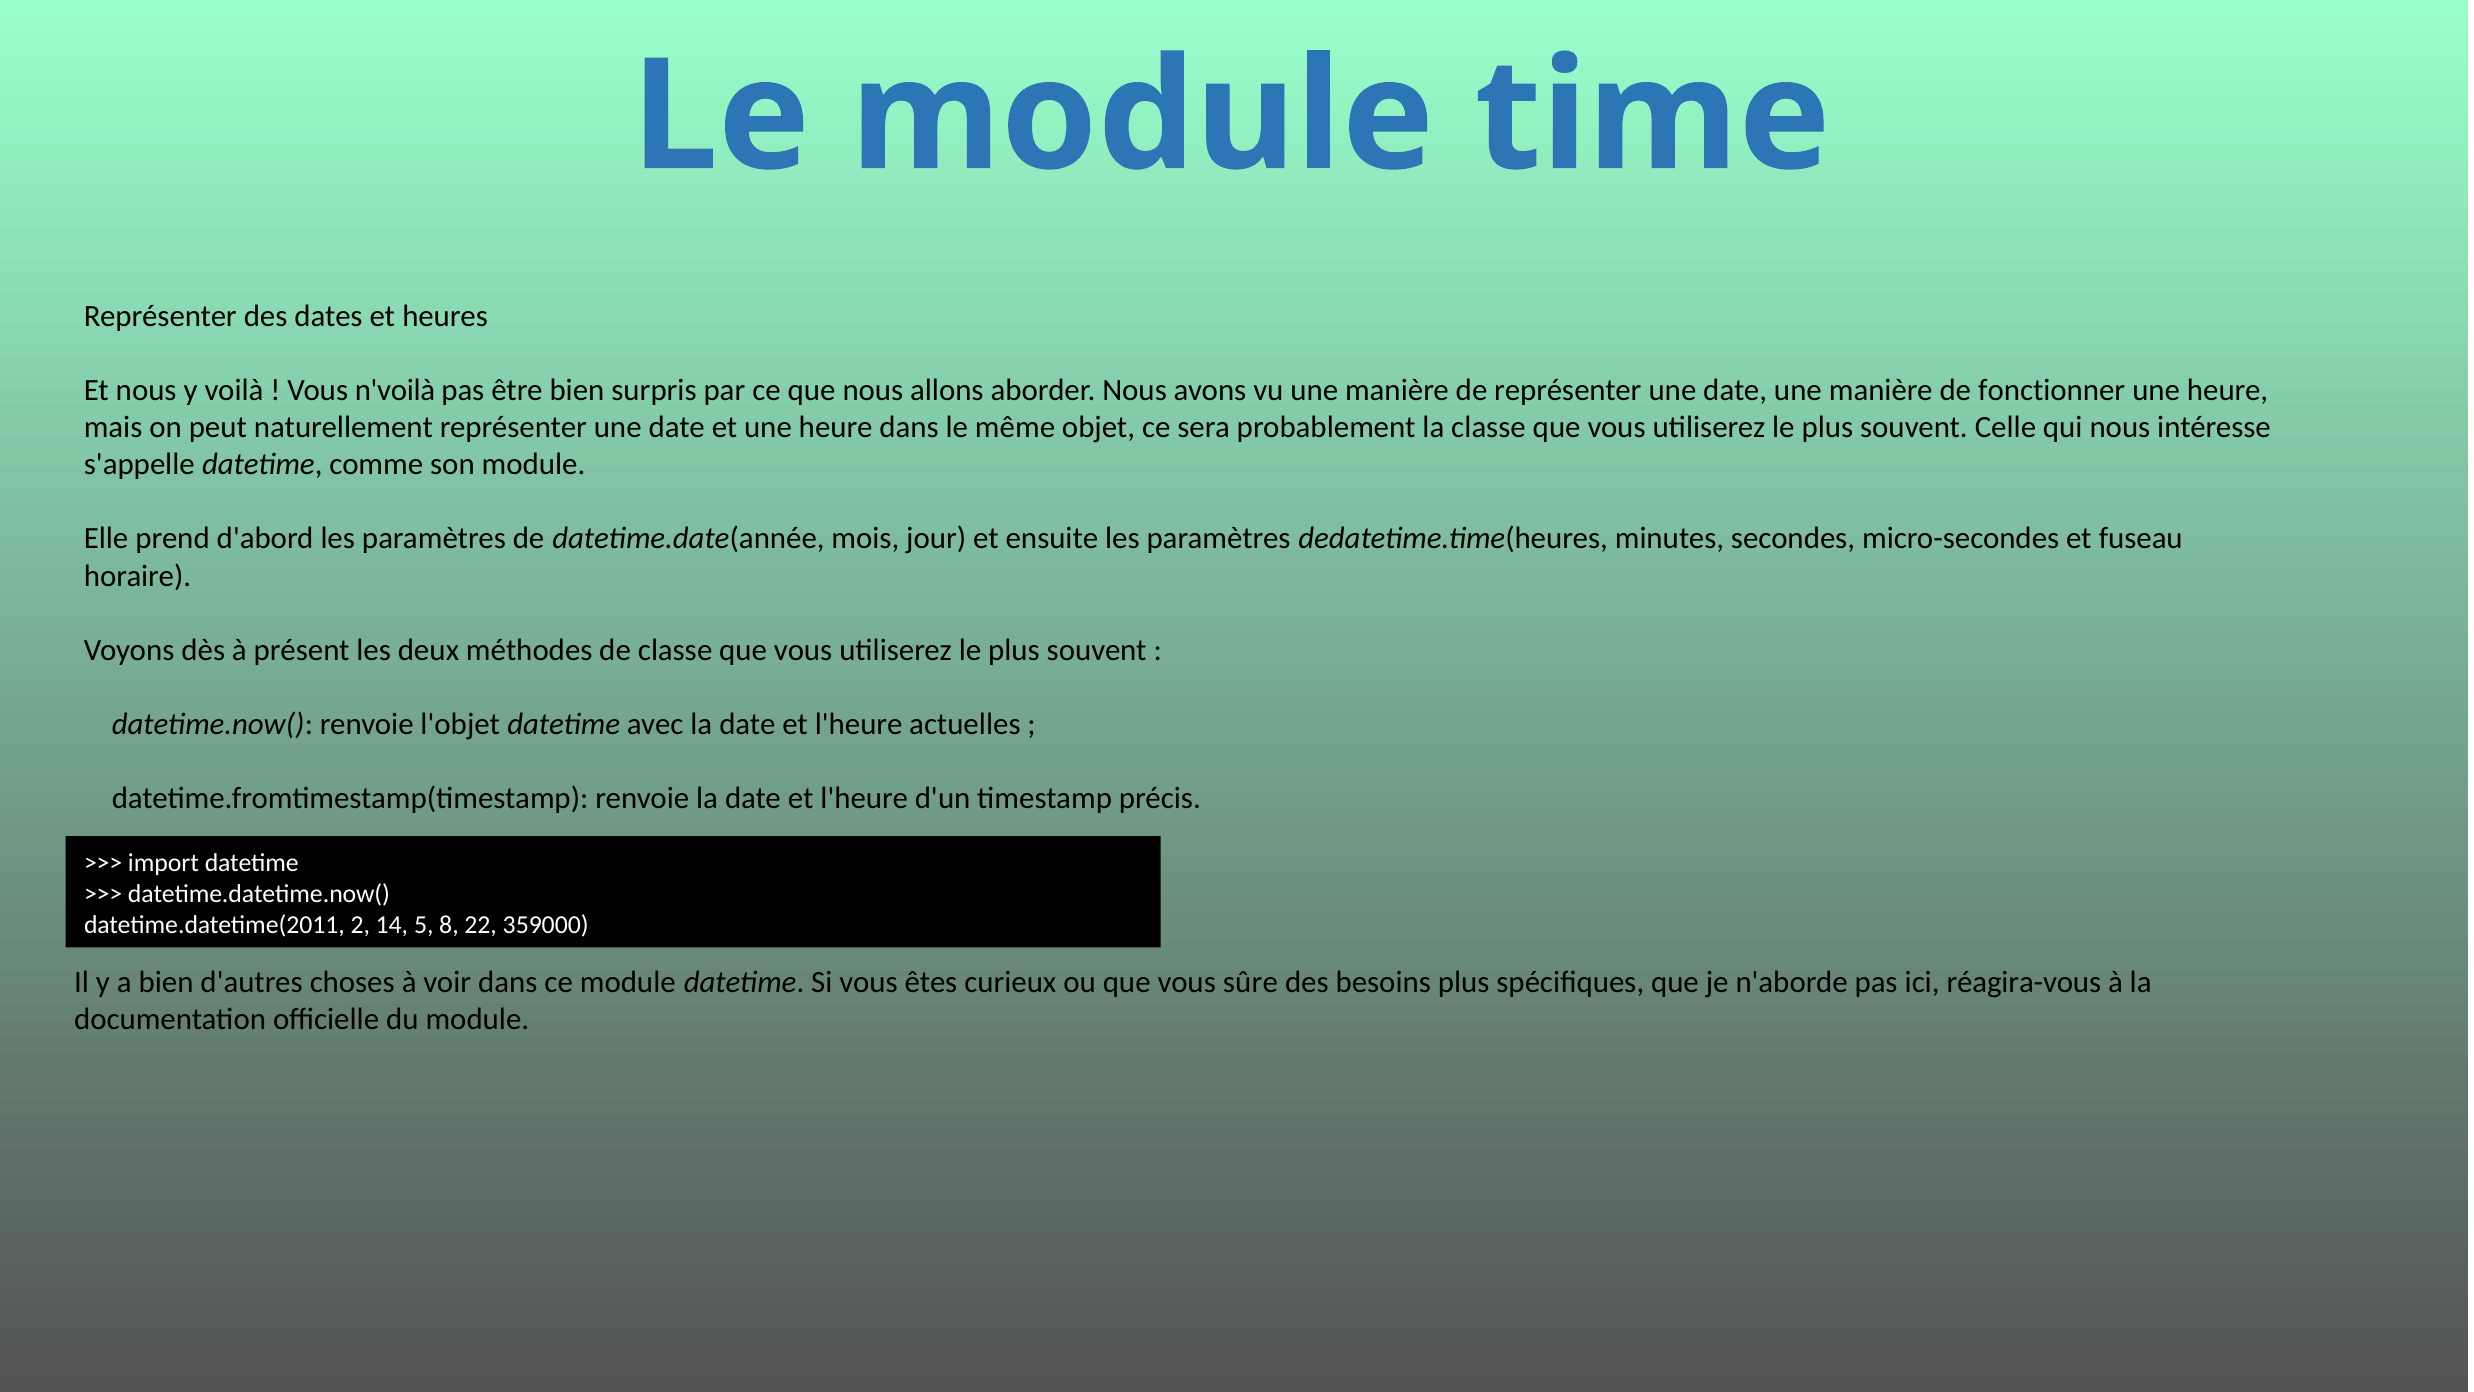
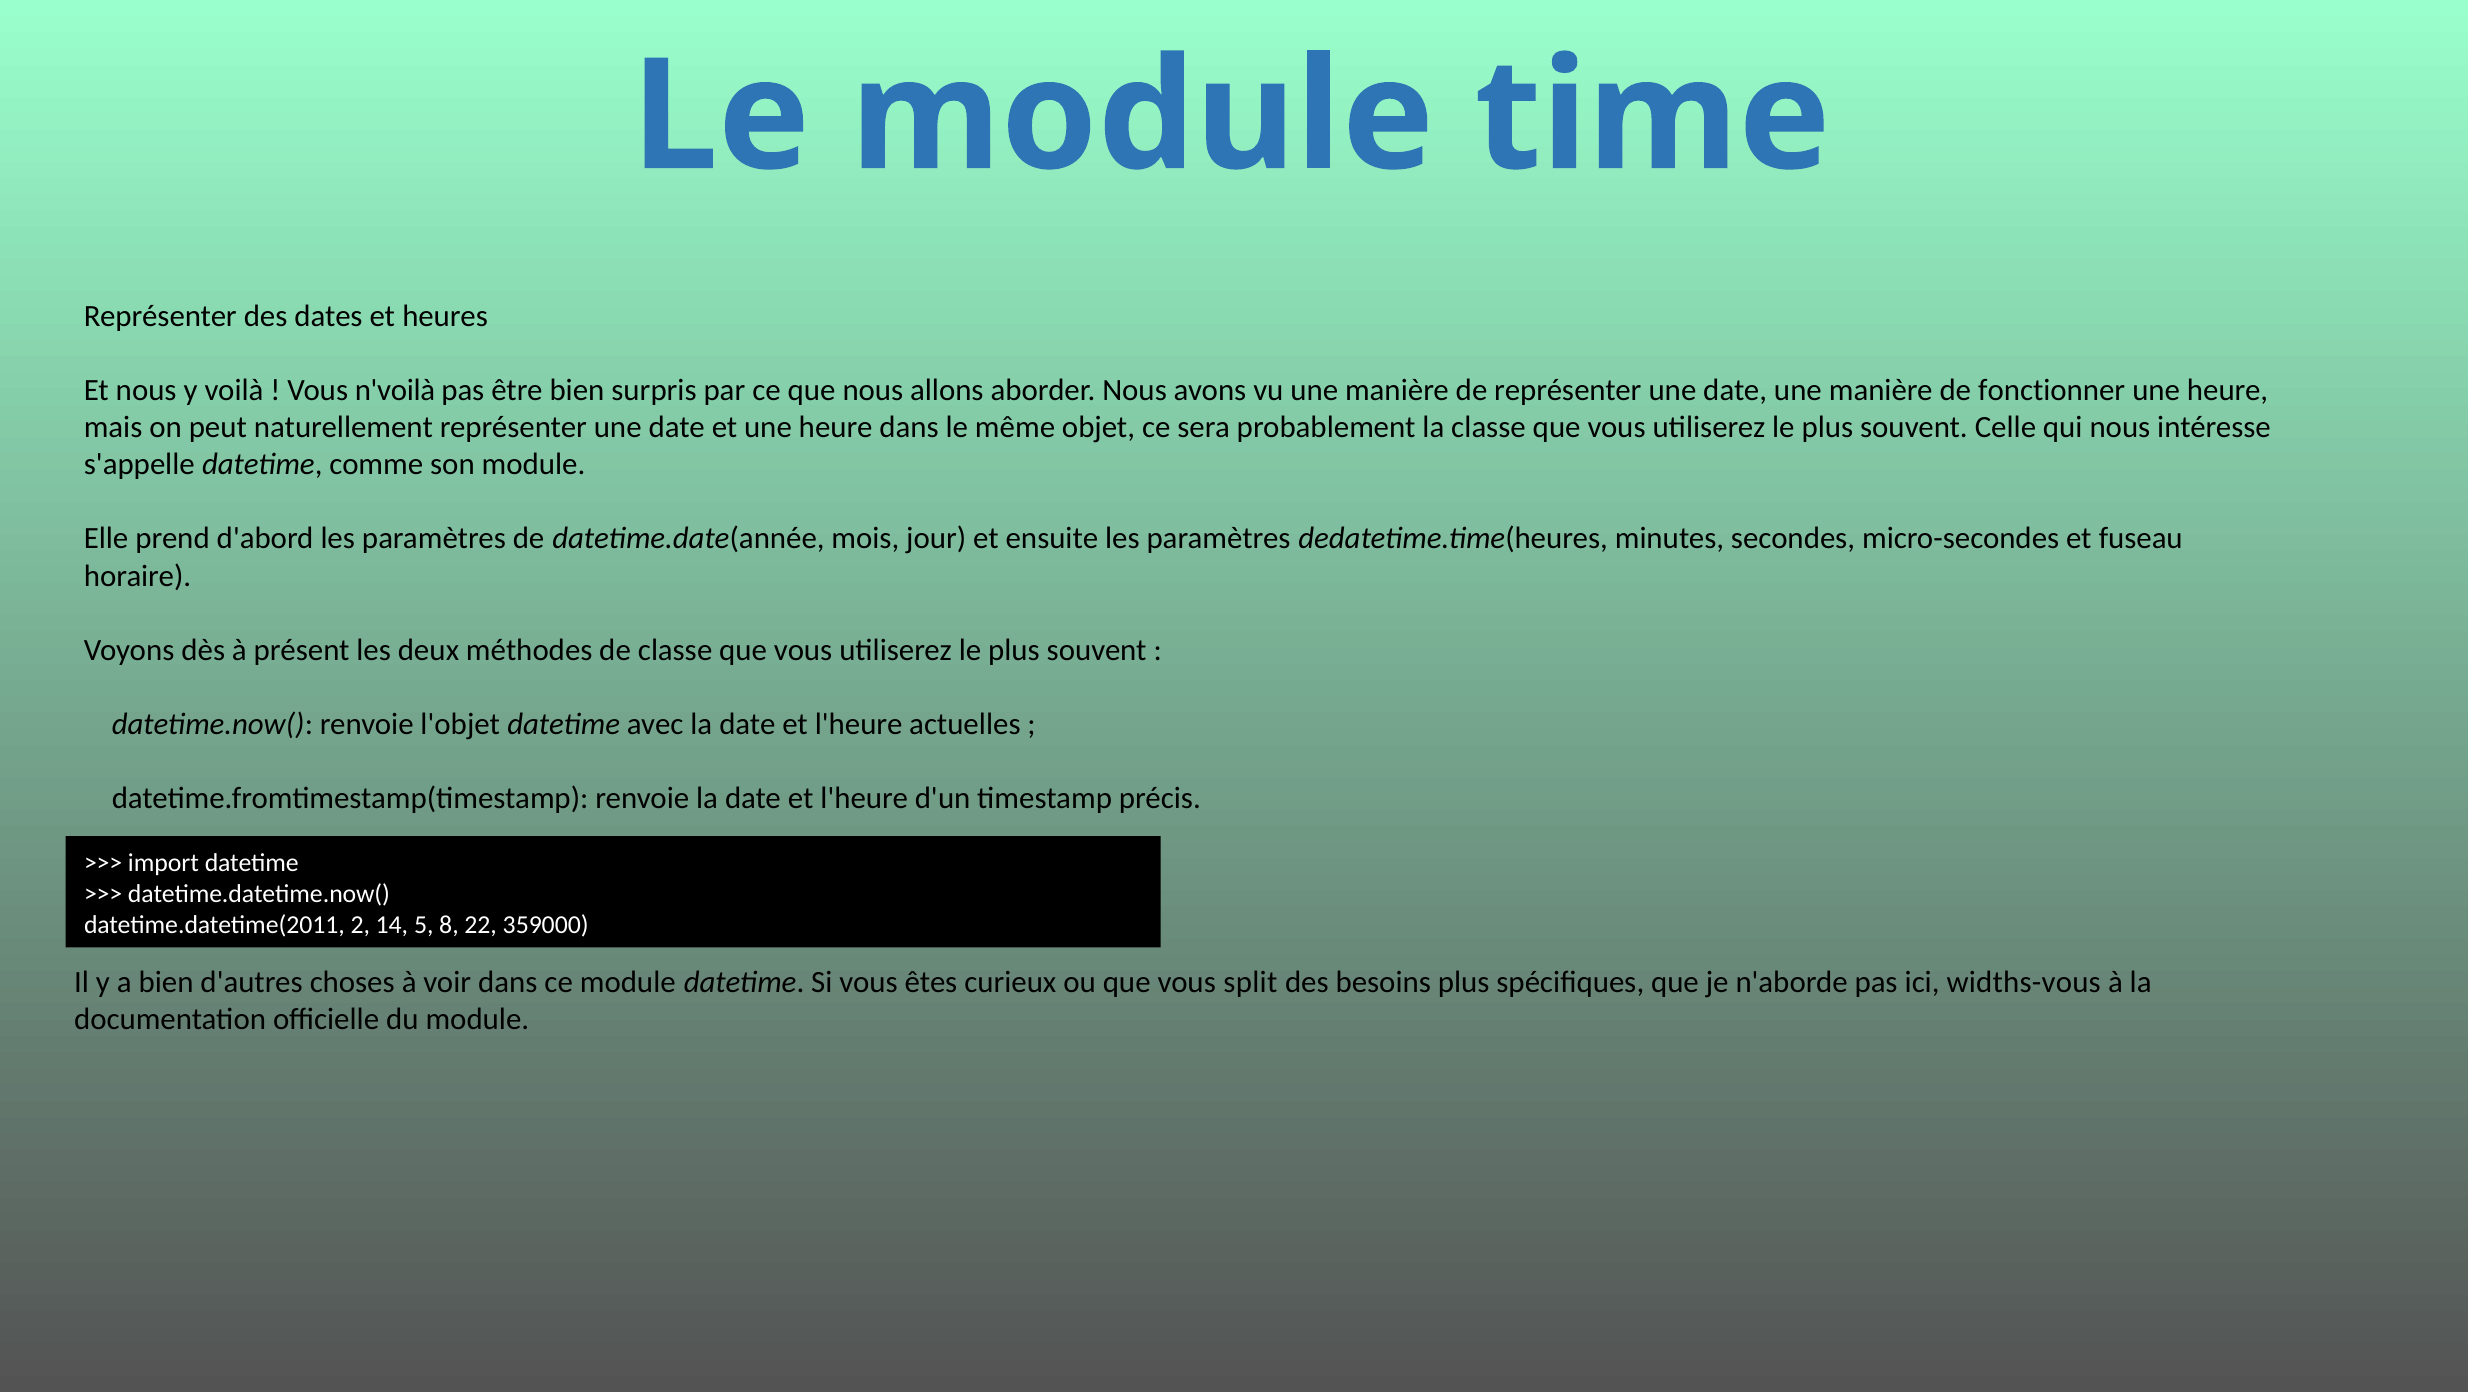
sûre: sûre -> split
réagira-vous: réagira-vous -> widths-vous
